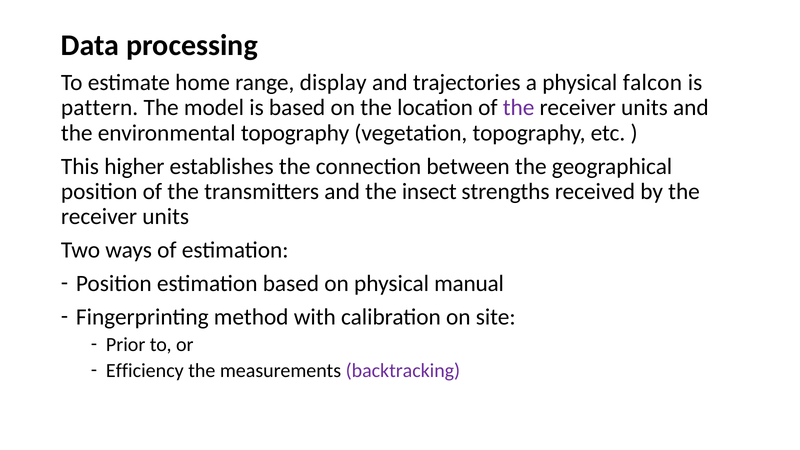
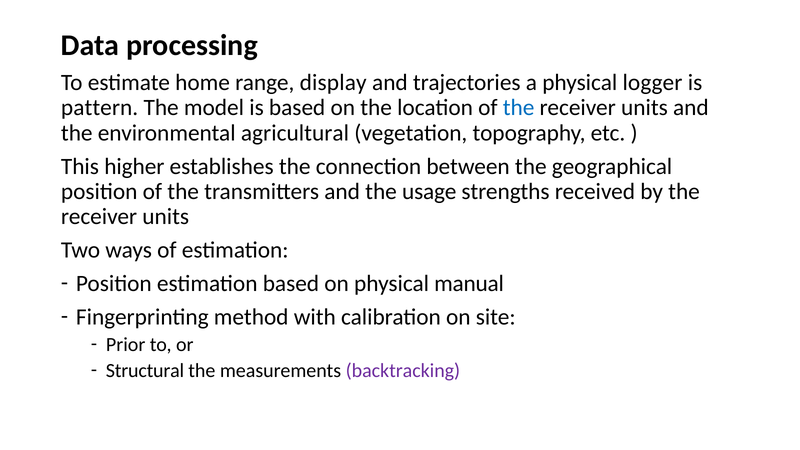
falcon: falcon -> logger
the at (519, 108) colour: purple -> blue
environmental topography: topography -> agricultural
insect: insect -> usage
Efficiency: Efficiency -> Structural
